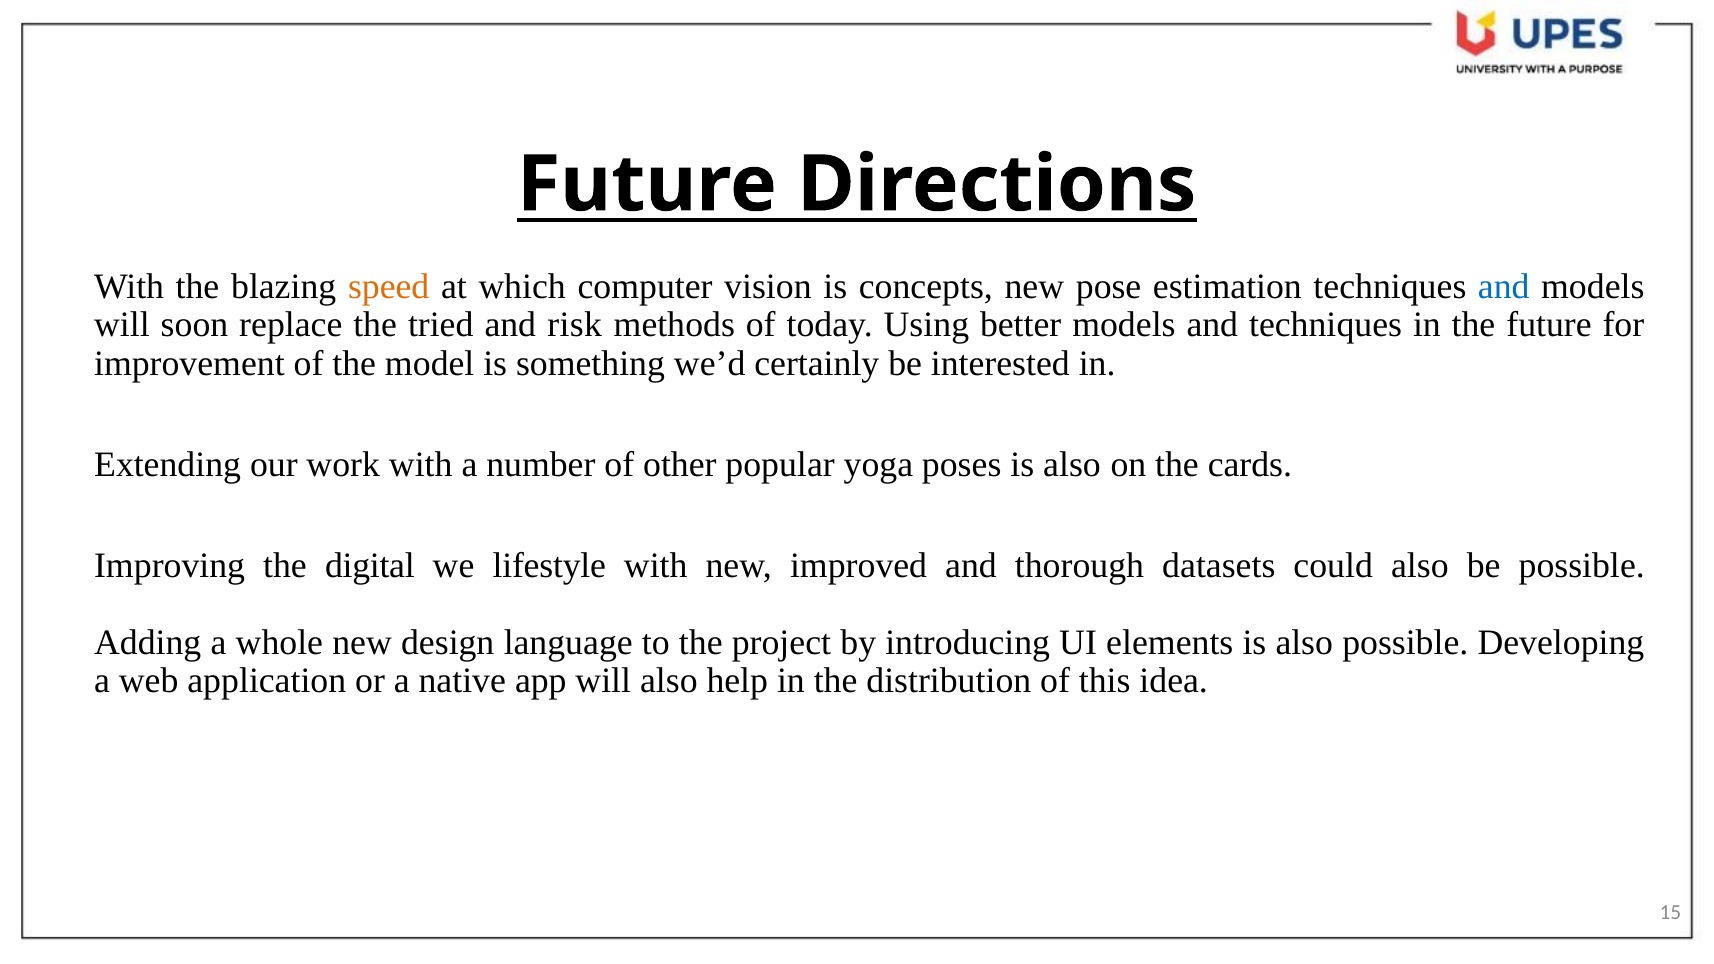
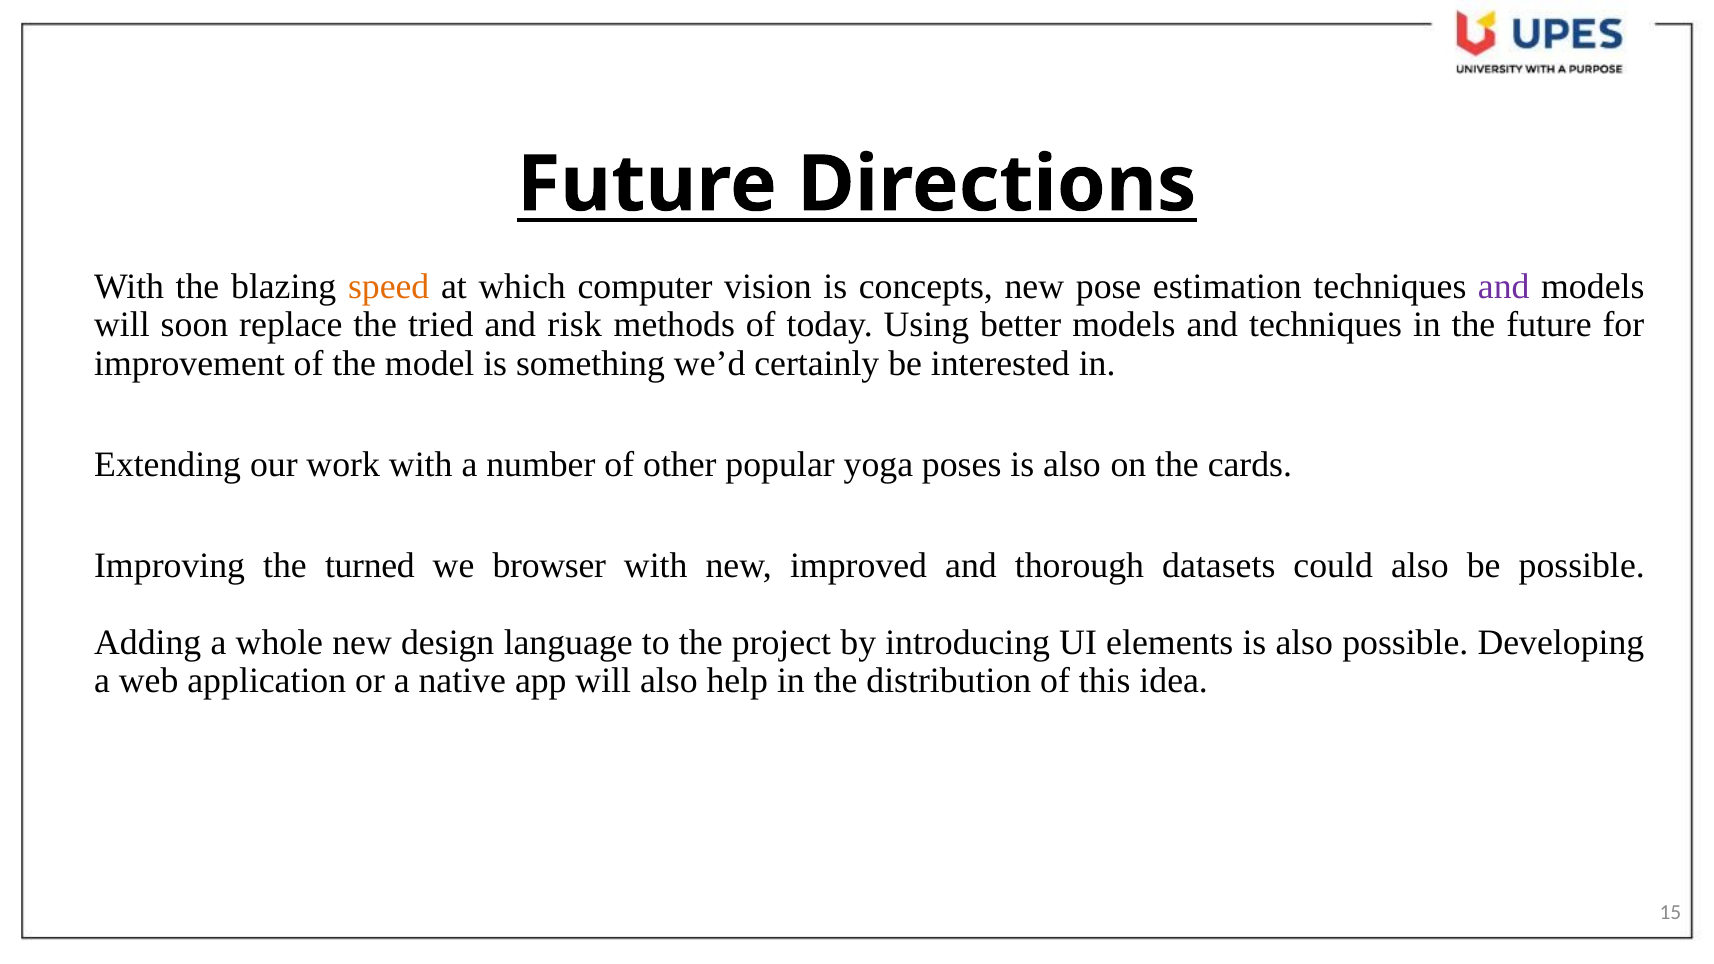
and at (1504, 286) colour: blue -> purple
digital: digital -> turned
lifestyle: lifestyle -> browser
